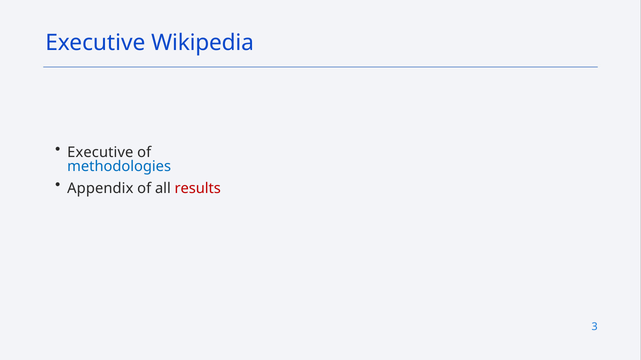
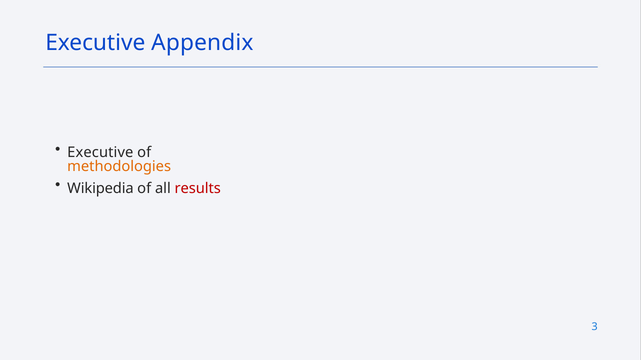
Wikipedia: Wikipedia -> Appendix
methodologies colour: blue -> orange
Appendix: Appendix -> Wikipedia
